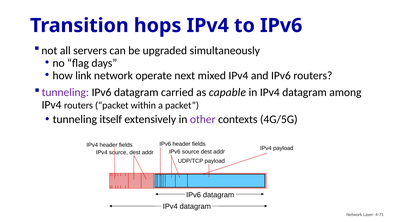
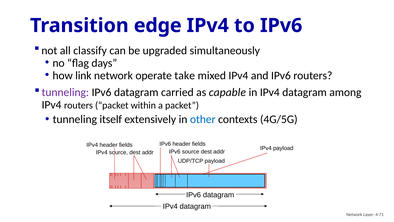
hops: hops -> edge
servers: servers -> classify
next: next -> take
other colour: purple -> blue
